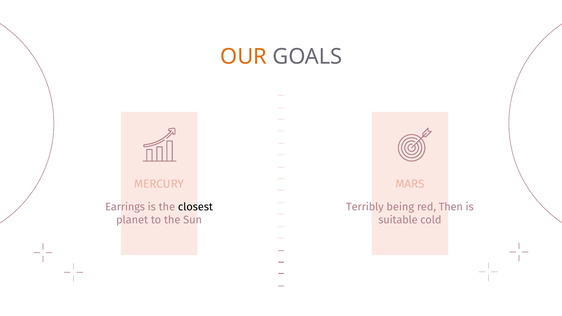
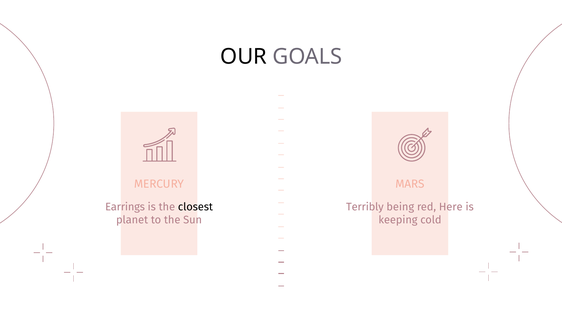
OUR colour: orange -> black
Then: Then -> Here
suitable: suitable -> keeping
